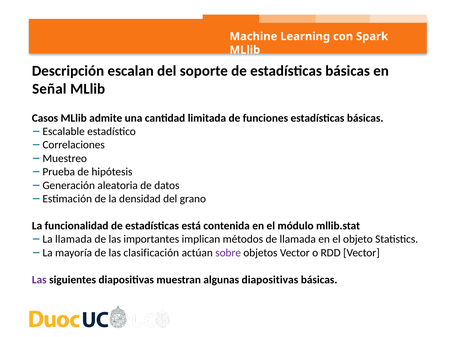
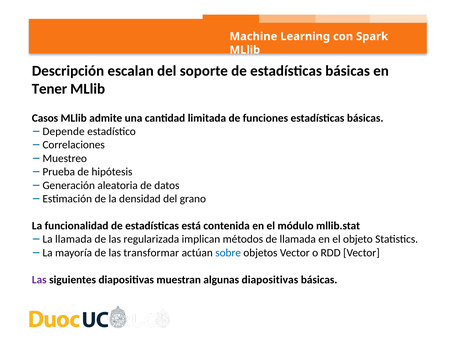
Señal: Señal -> Tener
Escalable: Escalable -> Depende
importantes: importantes -> regularizada
clasificación: clasificación -> transformar
sobre colour: purple -> blue
